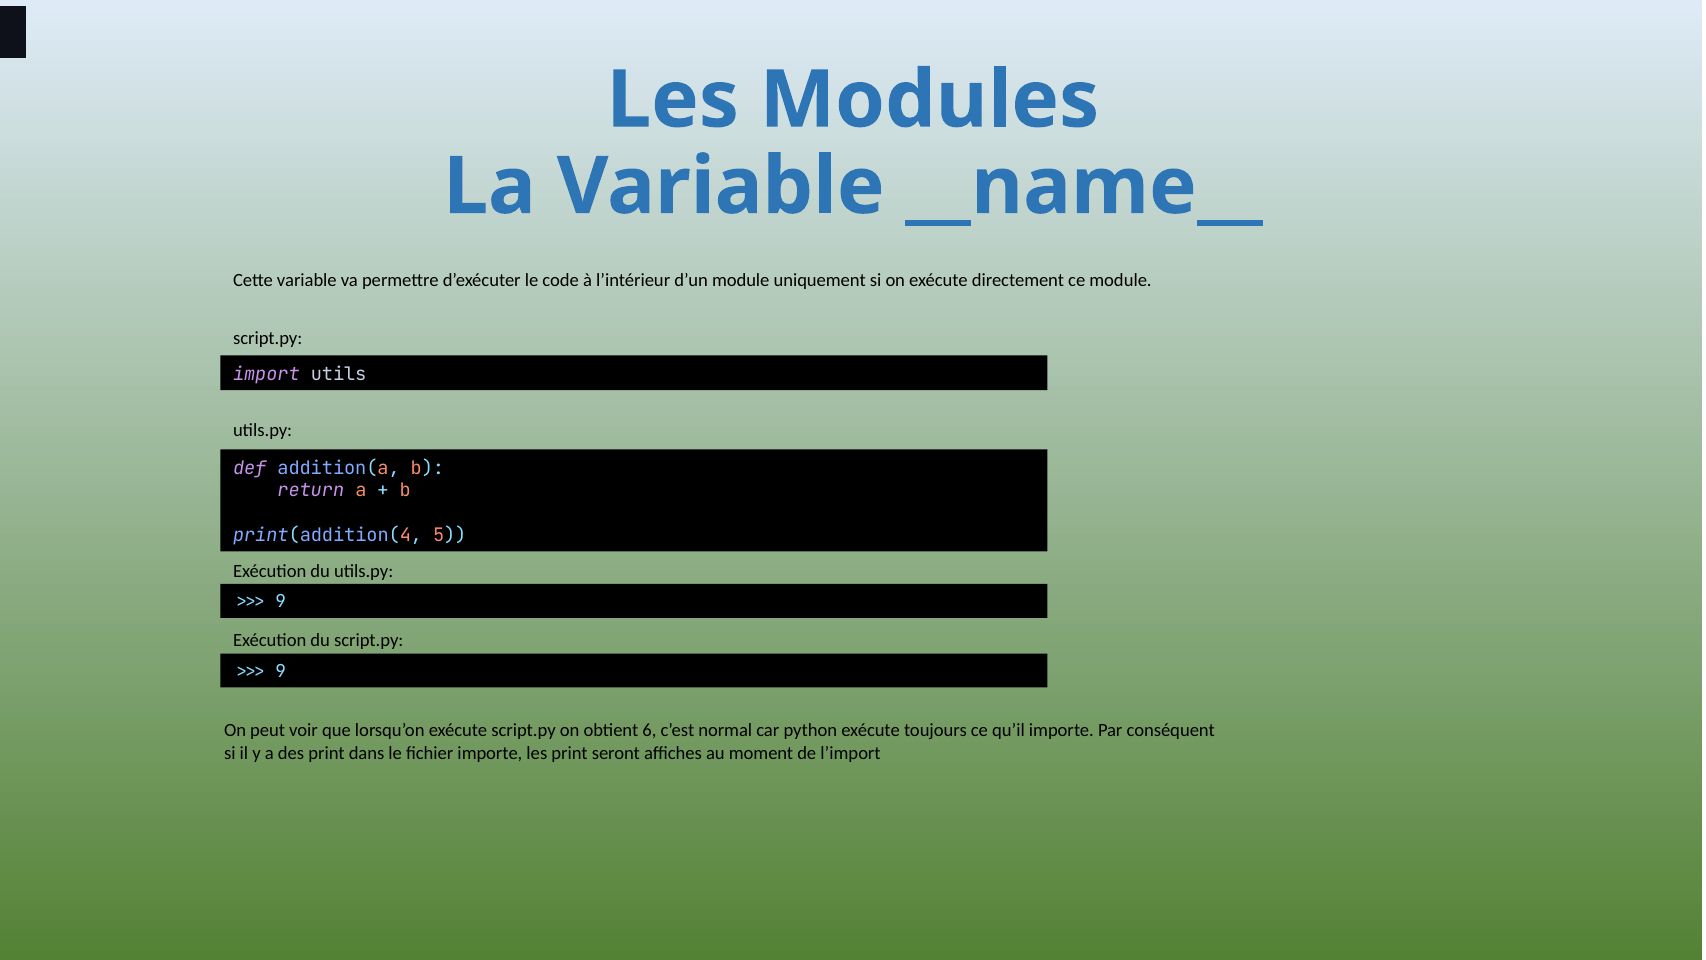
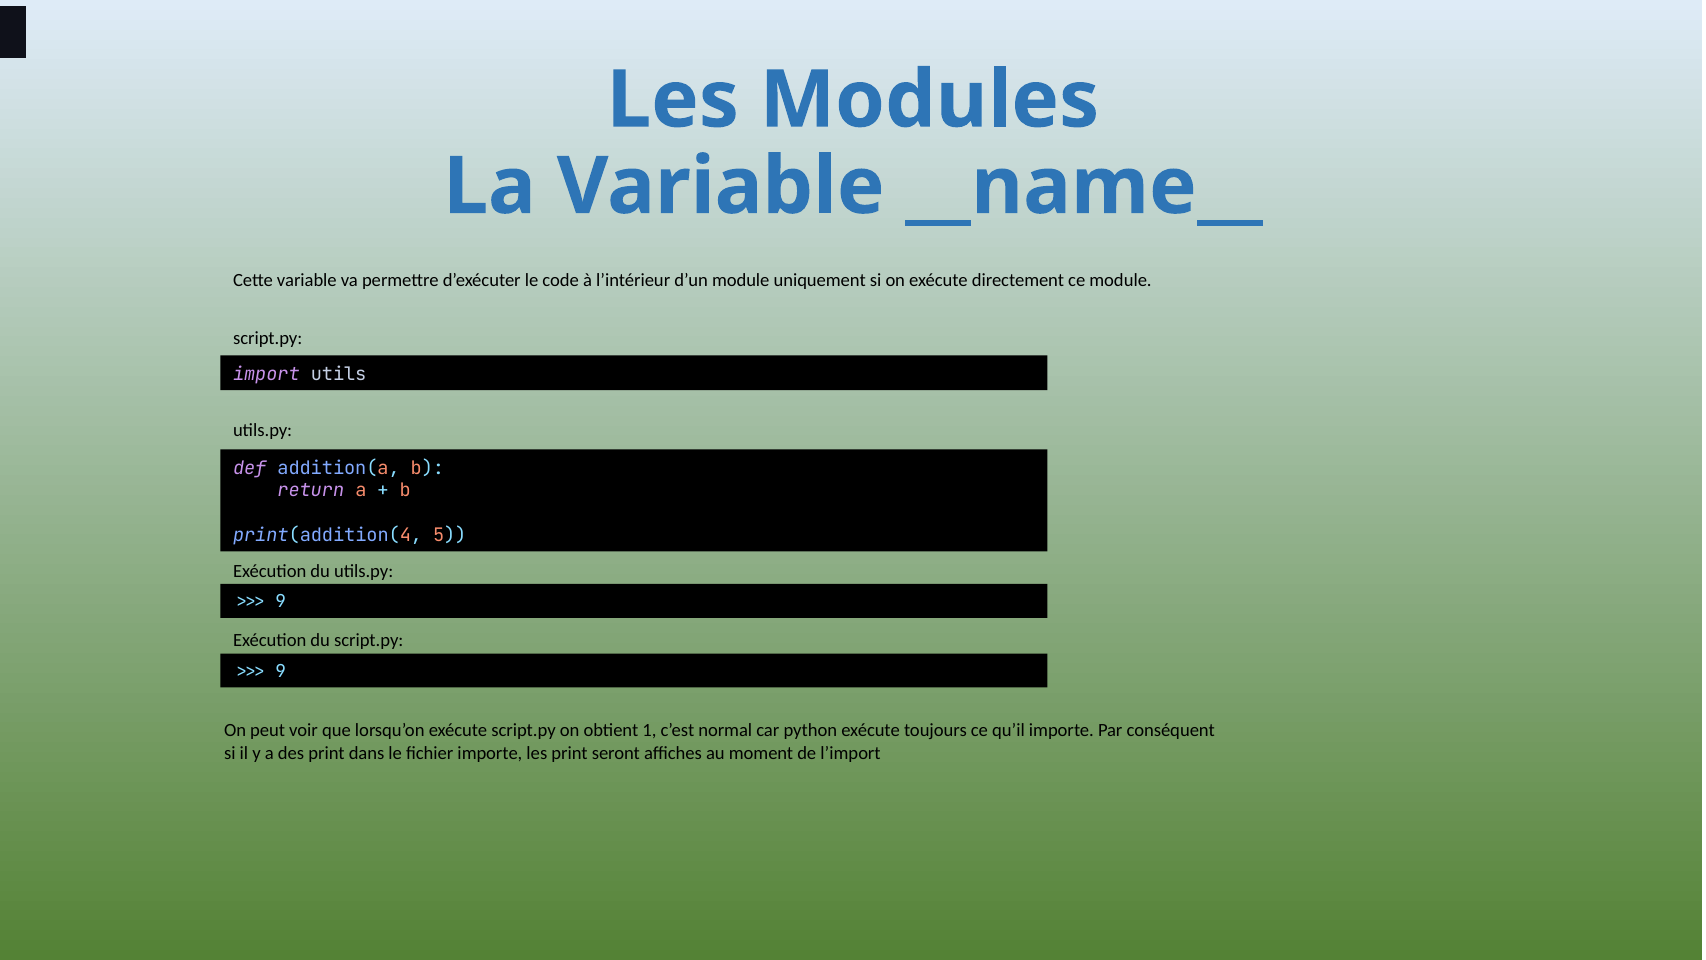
6: 6 -> 1
